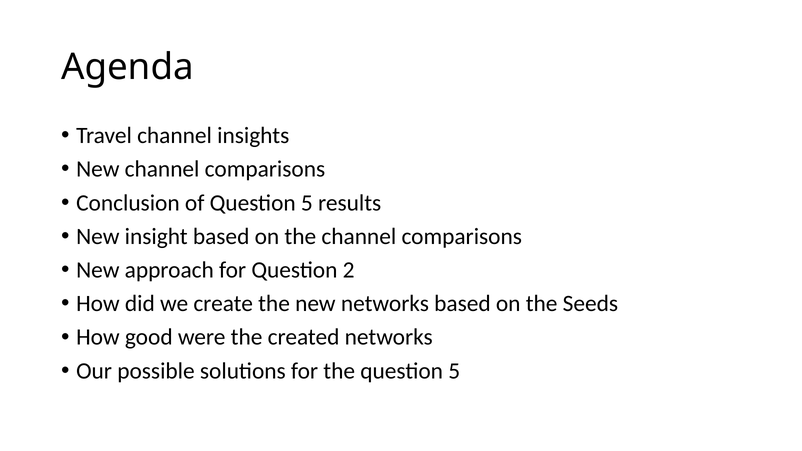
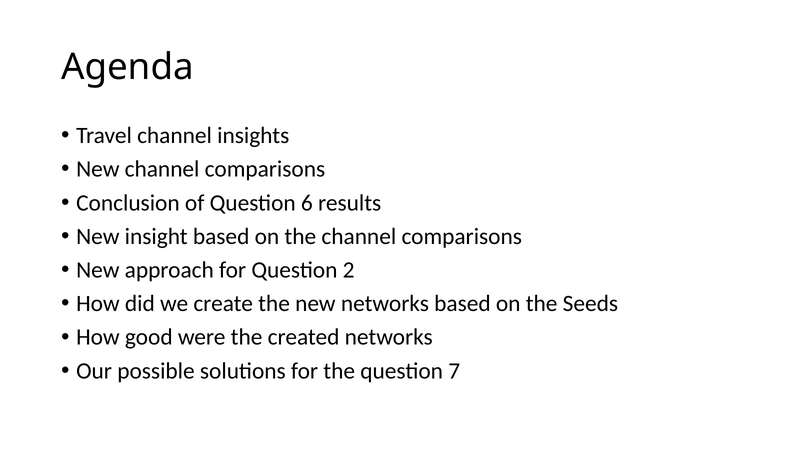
of Question 5: 5 -> 6
the question 5: 5 -> 7
